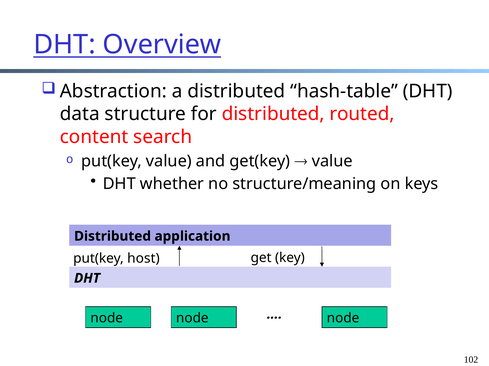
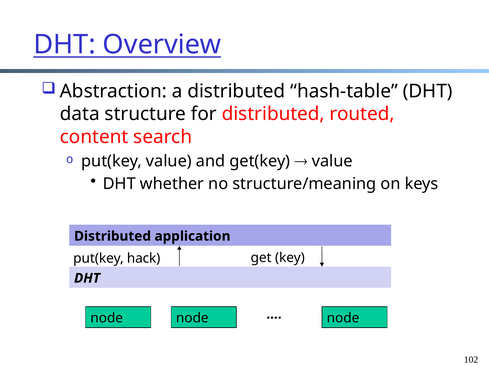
host: host -> hack
